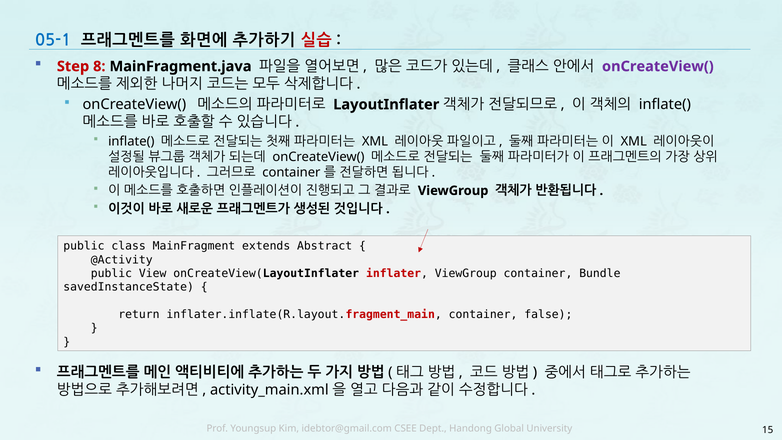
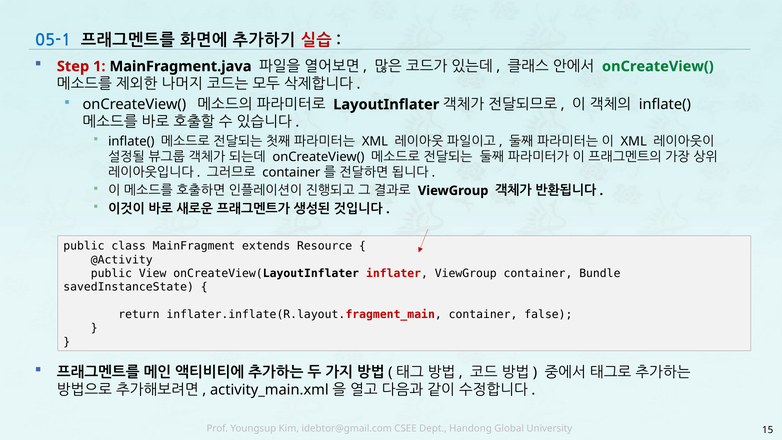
8: 8 -> 1
onCreateView( at (658, 66) colour: purple -> green
Abstract: Abstract -> Resource
